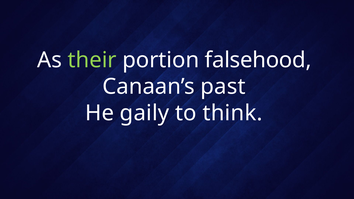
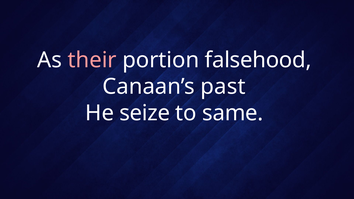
their colour: light green -> pink
gaily: gaily -> seize
think: think -> same
